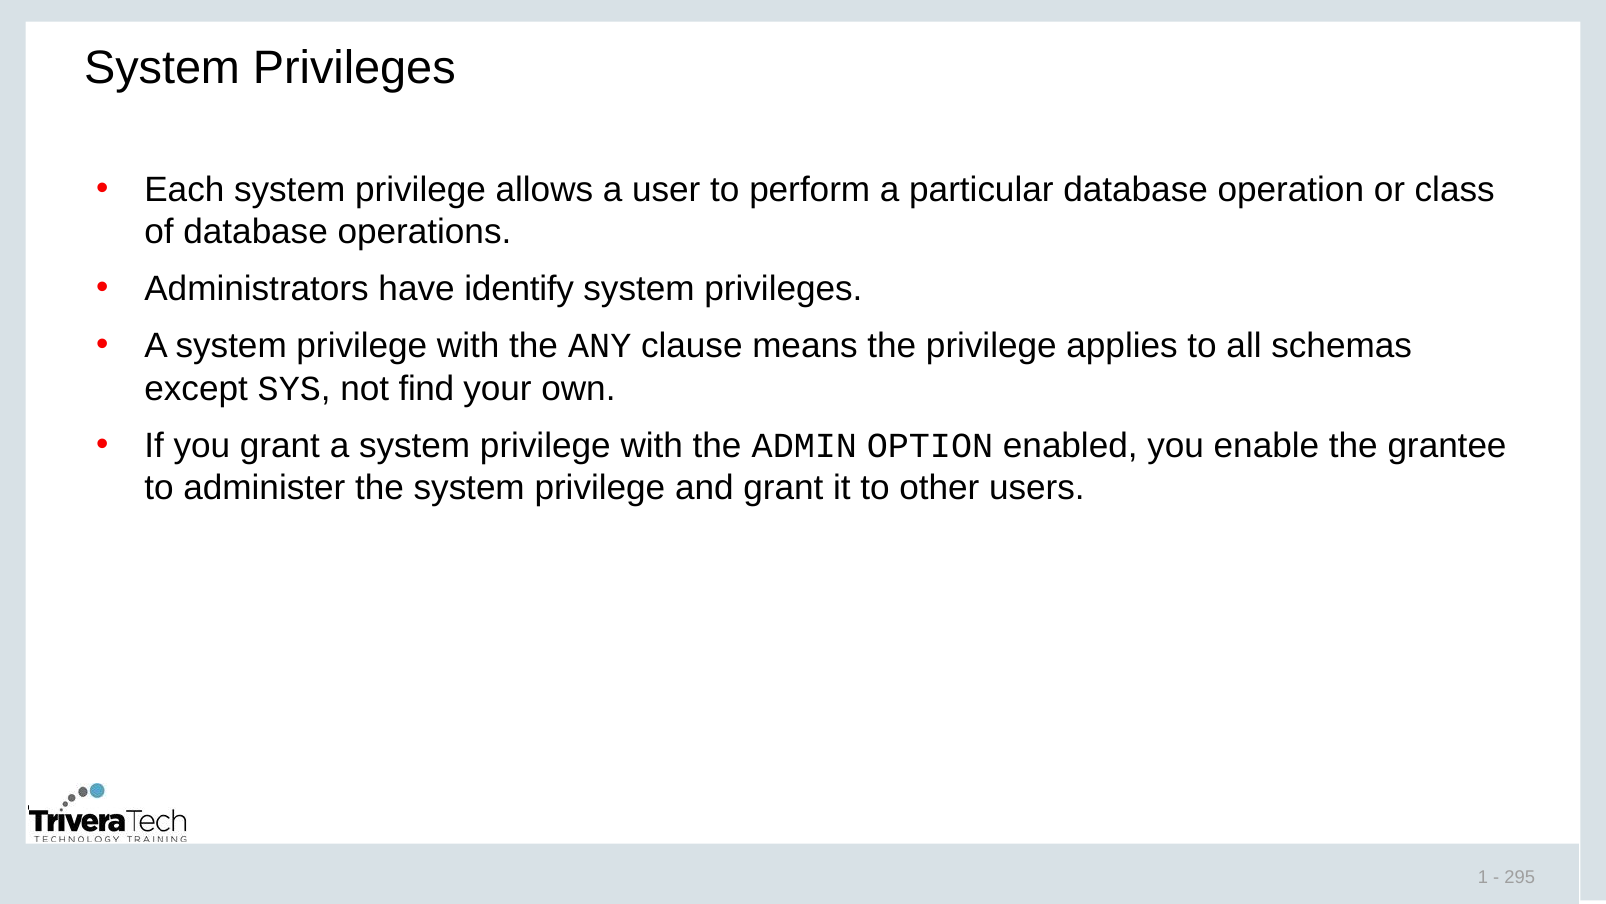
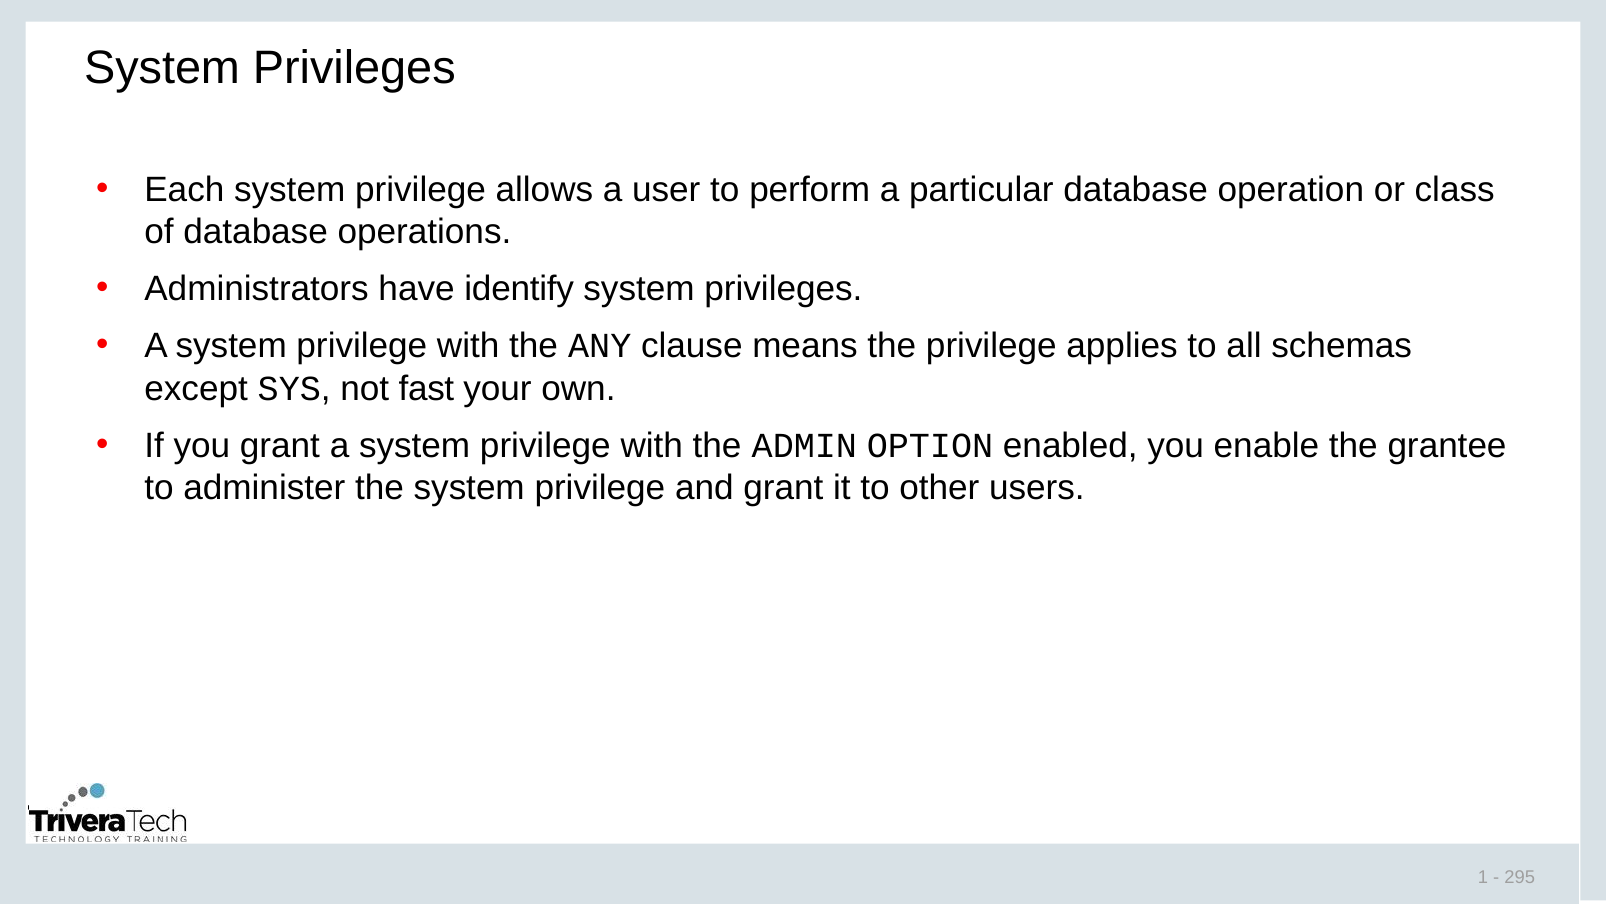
find: find -> fast
